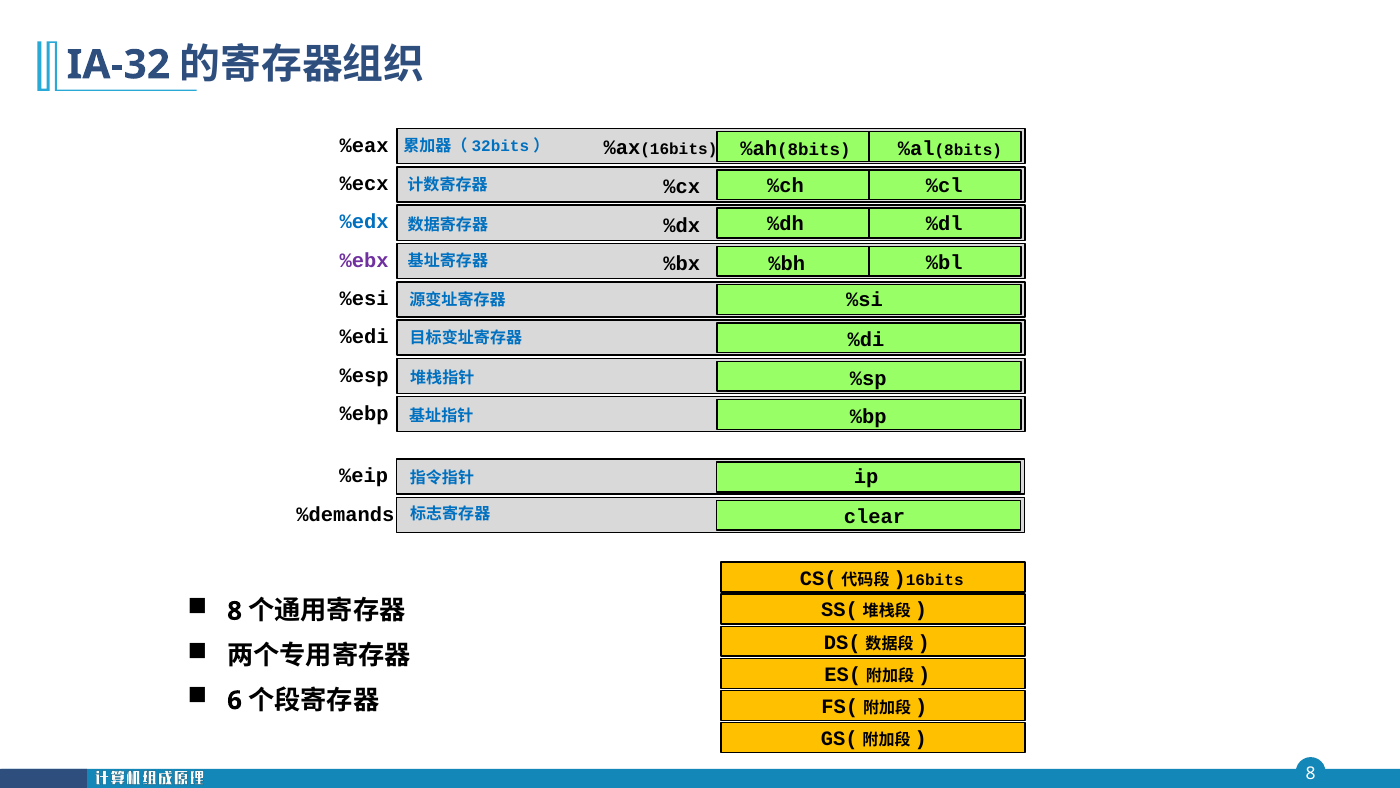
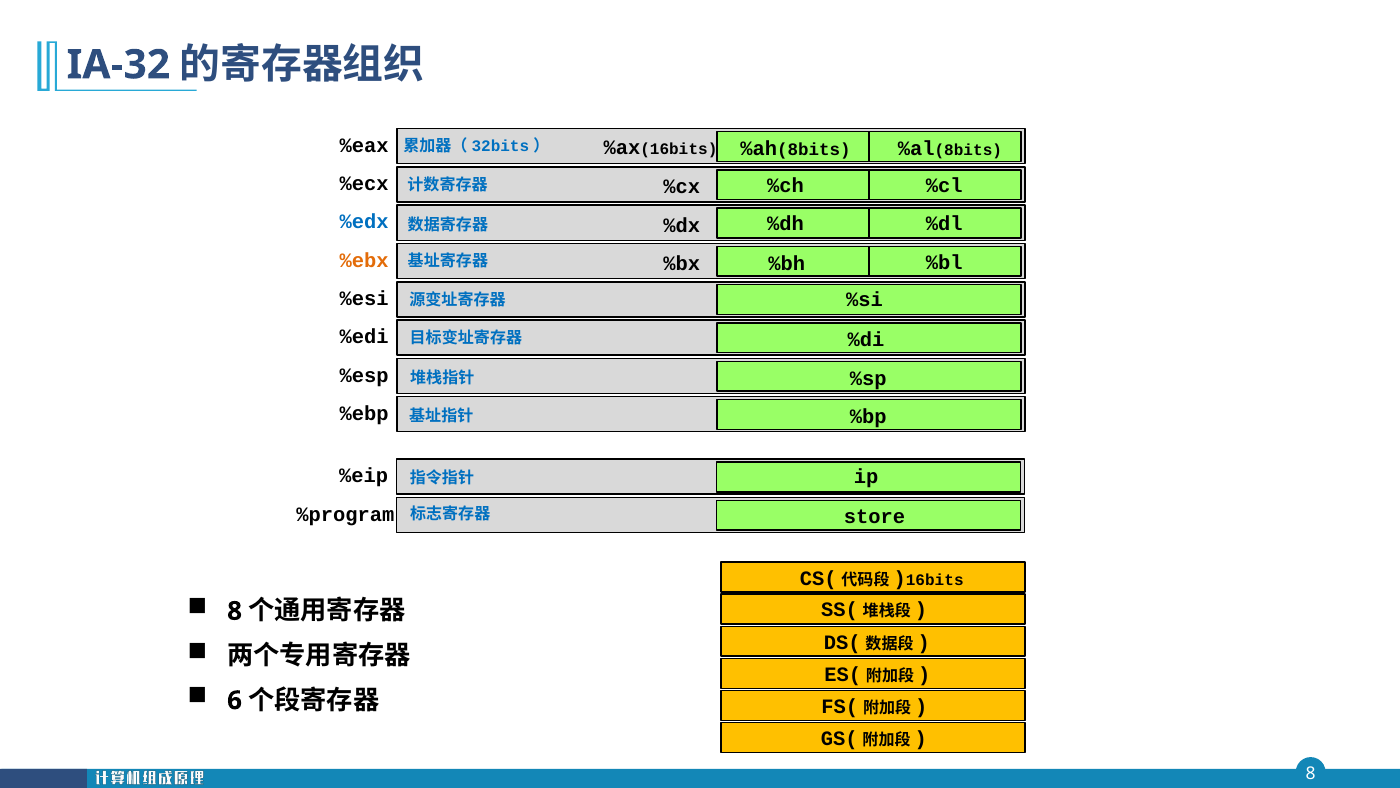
%ebx colour: purple -> orange
%demands: %demands -> %program
clear: clear -> store
